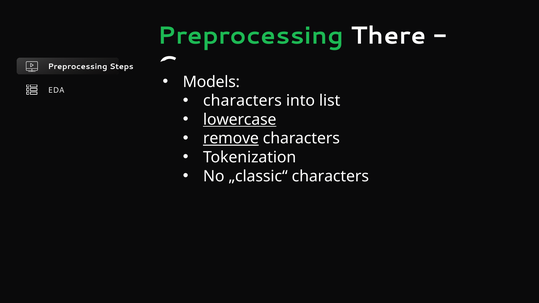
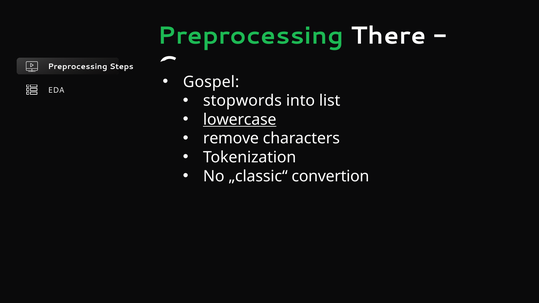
Models: Models -> Gospel
characters at (242, 101): characters -> stopwords
remove underline: present -> none
„classic“ characters: characters -> convertion
